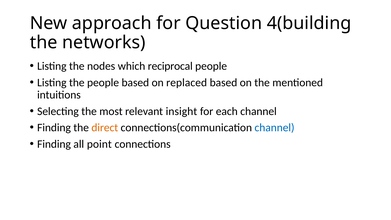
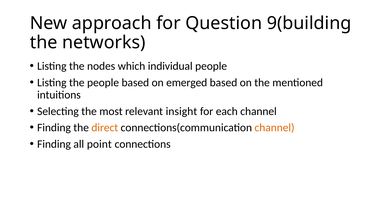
4(building: 4(building -> 9(building
reciprocal: reciprocal -> individual
replaced: replaced -> emerged
channel at (275, 128) colour: blue -> orange
